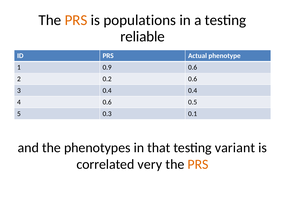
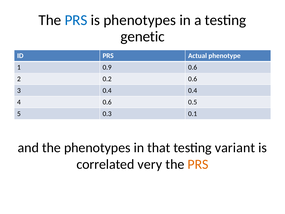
PRS at (76, 20) colour: orange -> blue
is populations: populations -> phenotypes
reliable: reliable -> genetic
